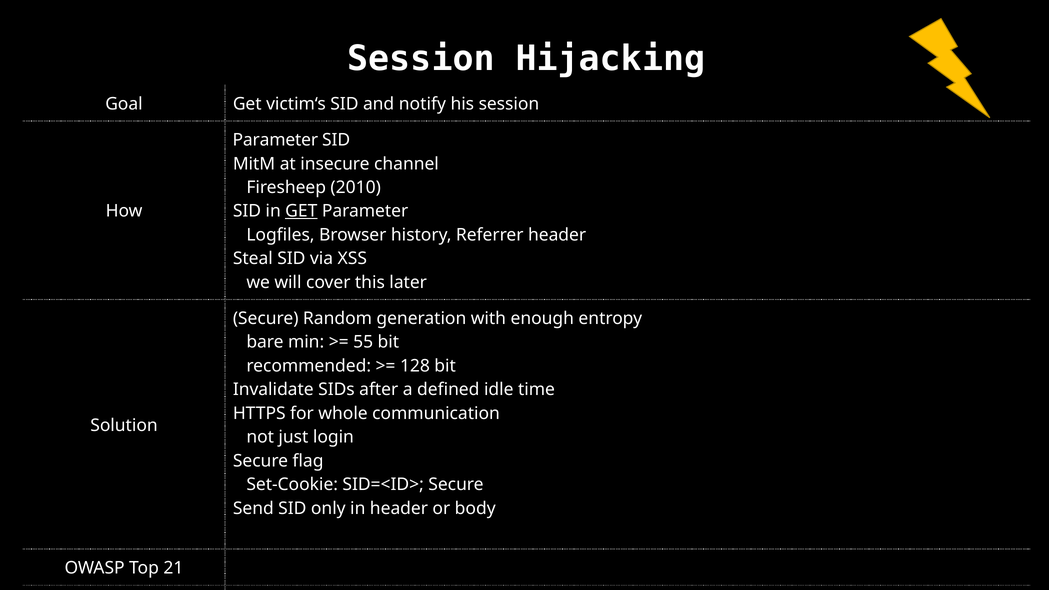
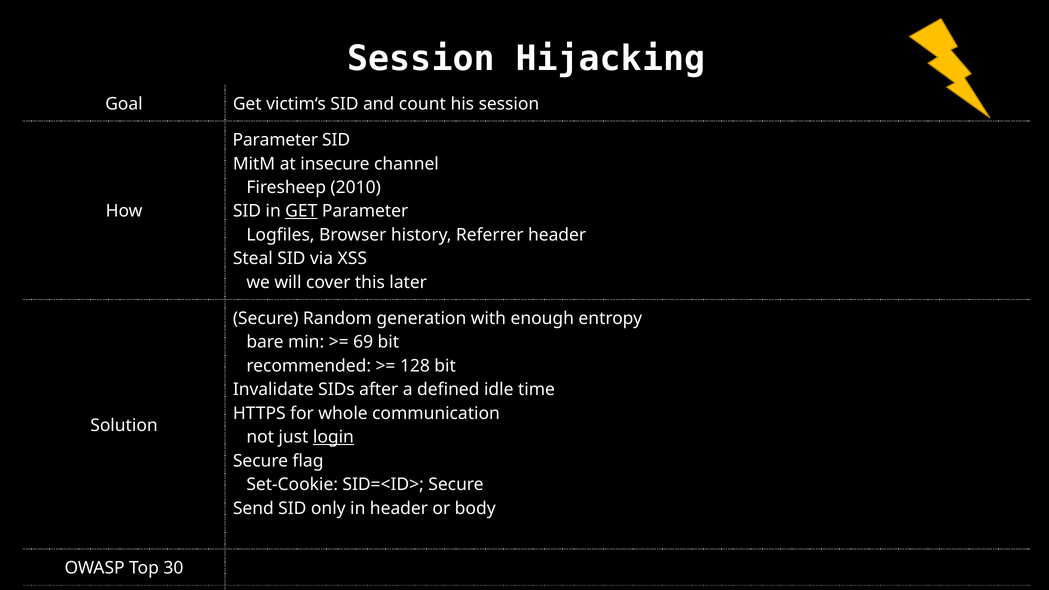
notify: notify -> count
55: 55 -> 69
login underline: none -> present
21: 21 -> 30
